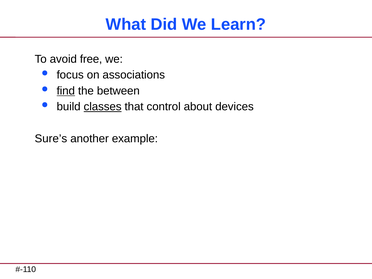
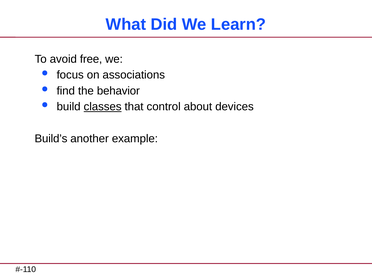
find underline: present -> none
between: between -> behavior
Sure’s: Sure’s -> Build’s
